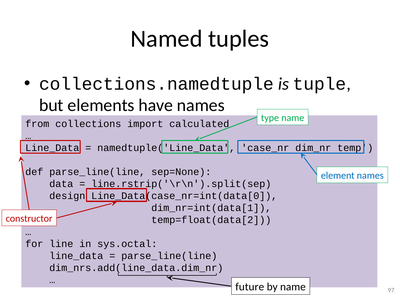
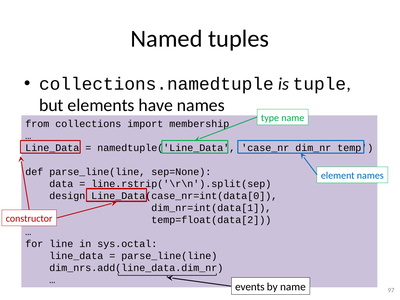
calculated: calculated -> membership
future: future -> events
